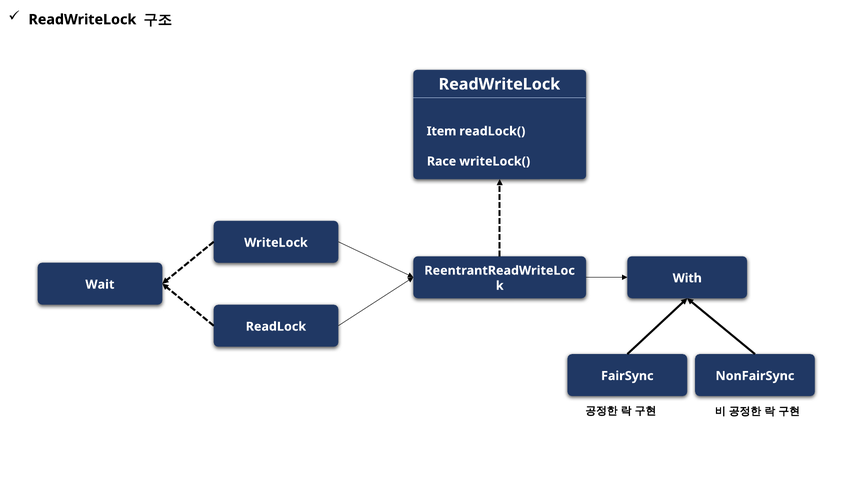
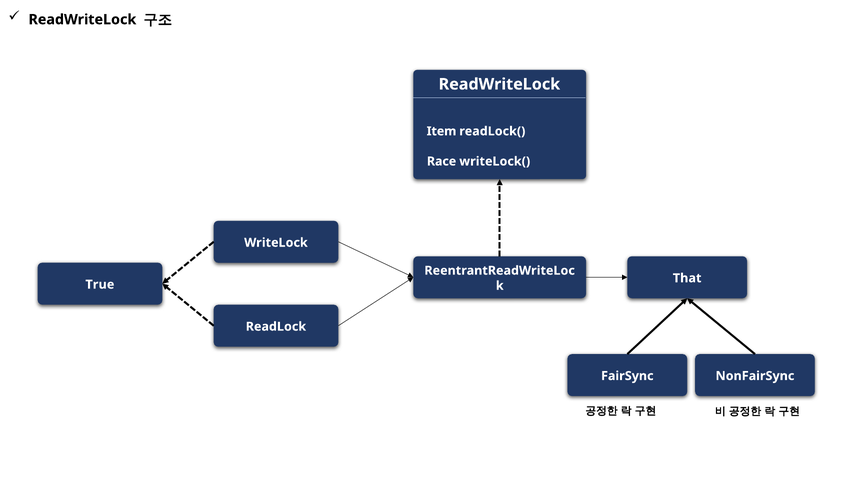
With: With -> That
Wait: Wait -> True
